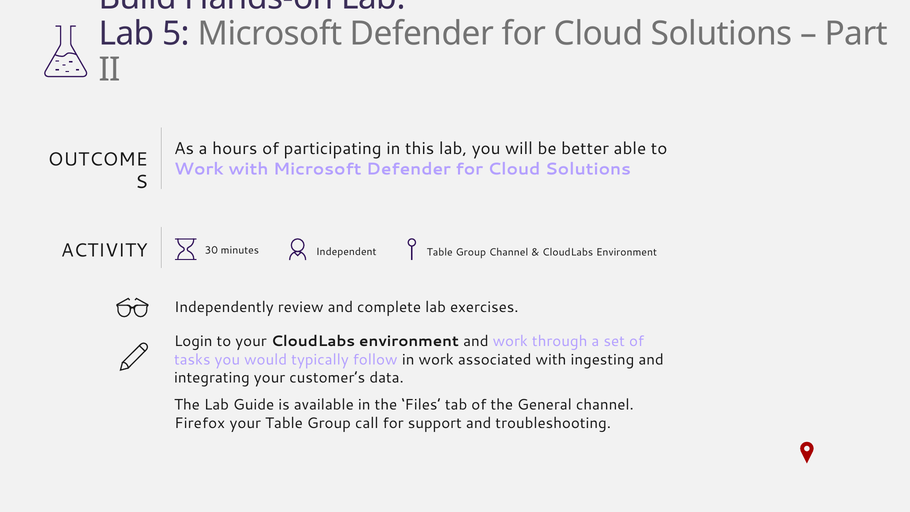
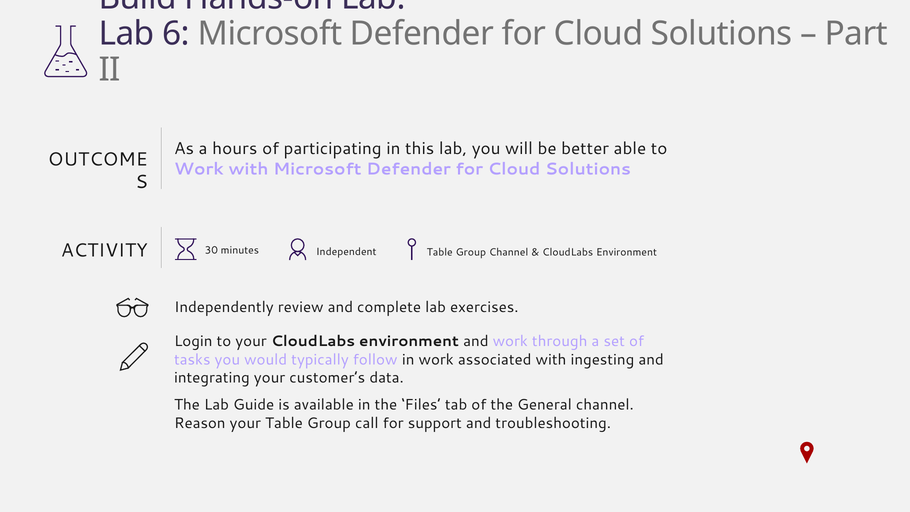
5: 5 -> 6
Firefox: Firefox -> Reason
